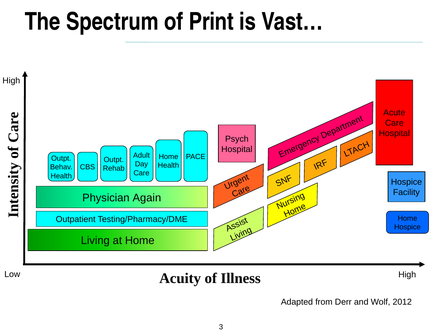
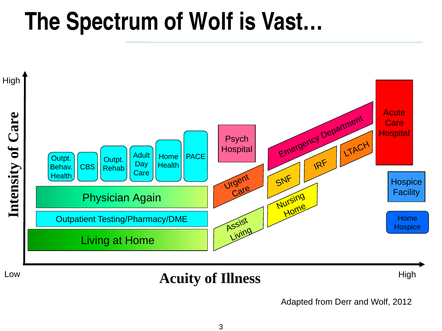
of Print: Print -> Wolf
